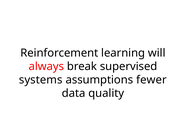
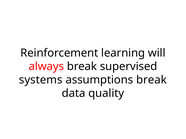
assumptions fewer: fewer -> break
